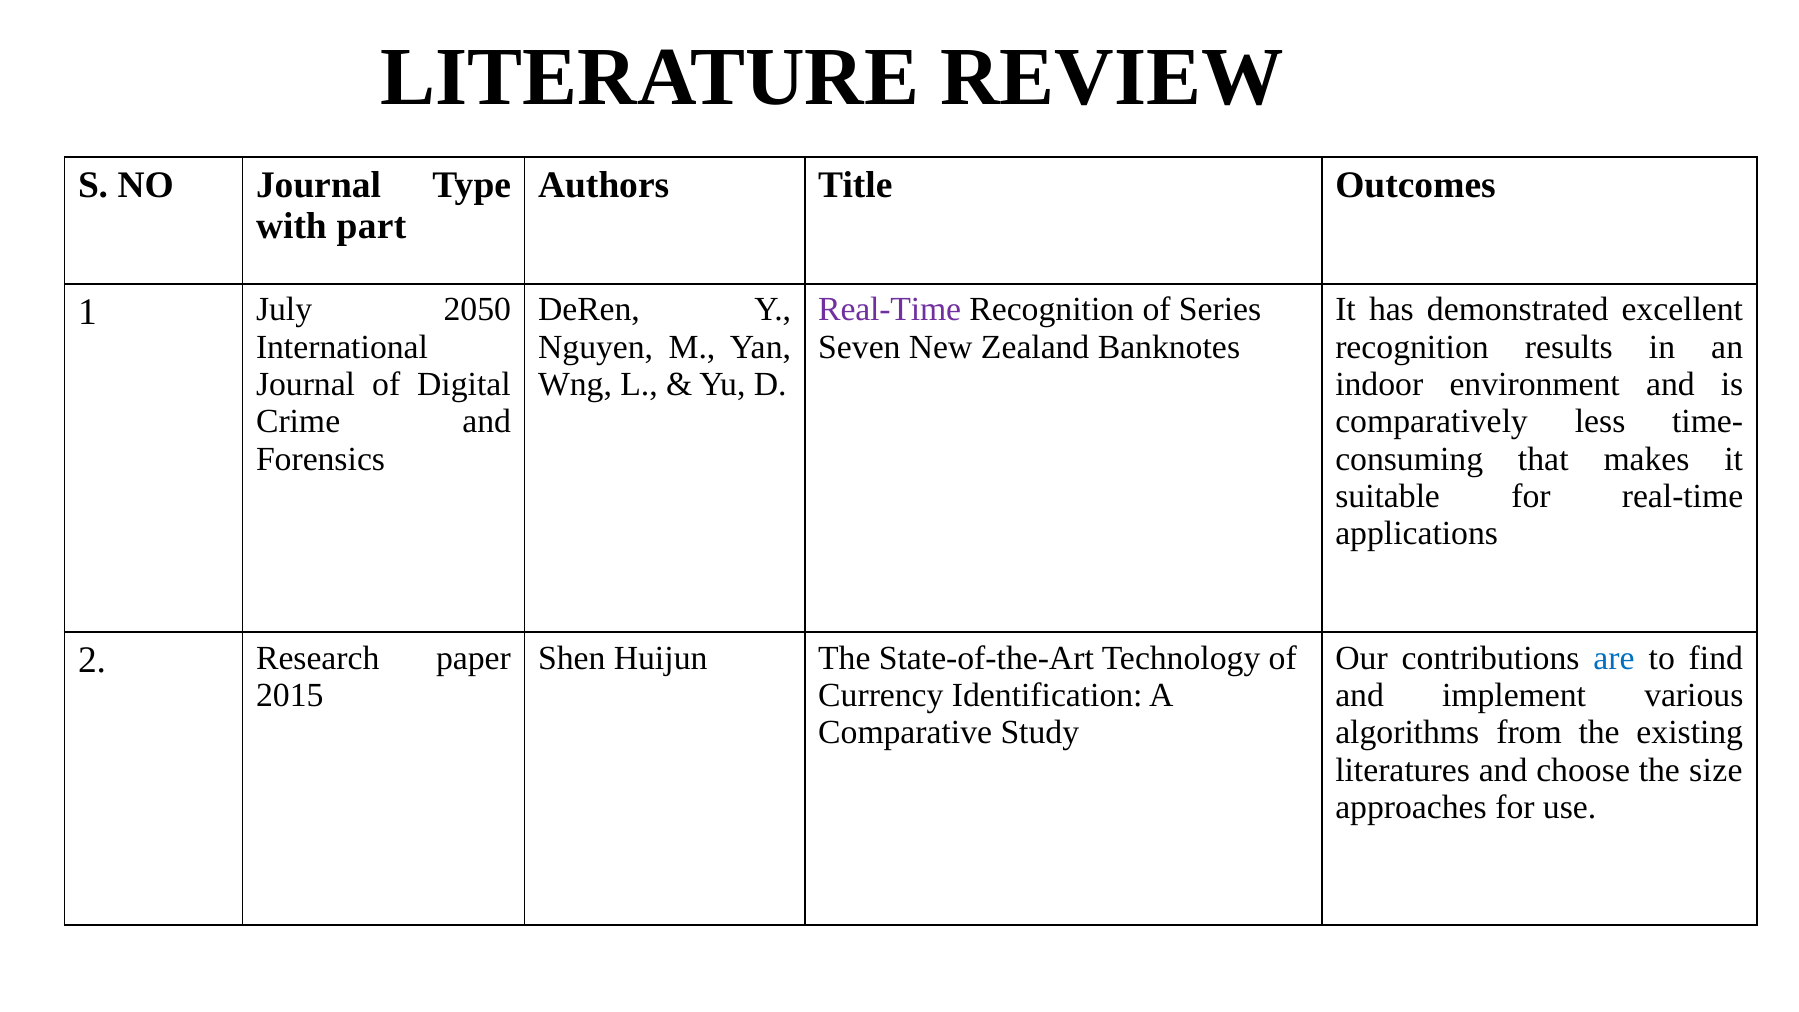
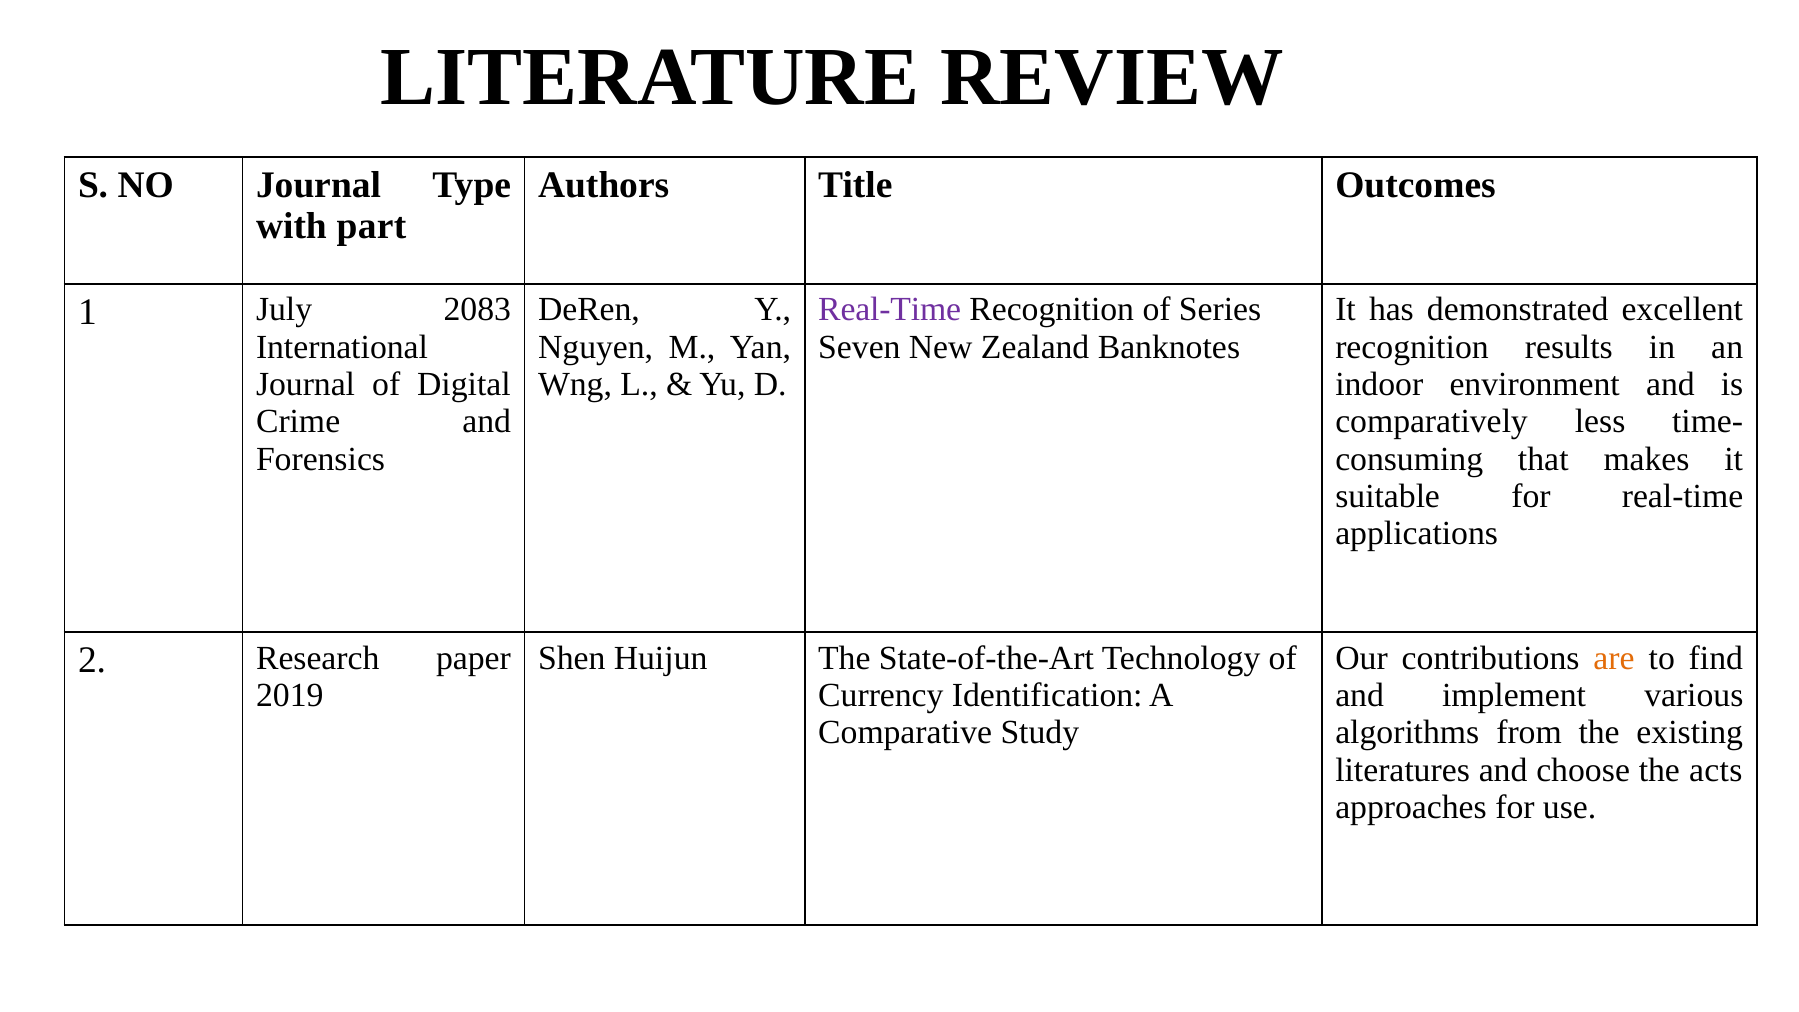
2050: 2050 -> 2083
are colour: blue -> orange
2015: 2015 -> 2019
size: size -> acts
